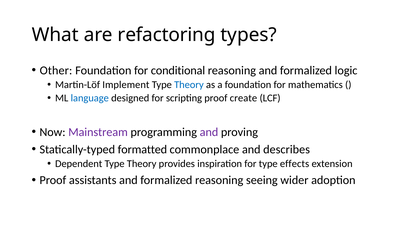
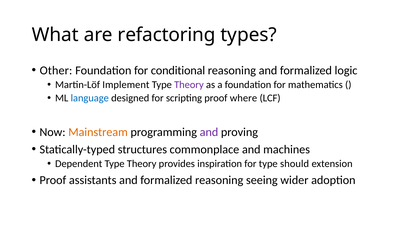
Theory at (189, 85) colour: blue -> purple
create: create -> where
Mainstream colour: purple -> orange
formatted: formatted -> structures
describes: describes -> machines
effects: effects -> should
